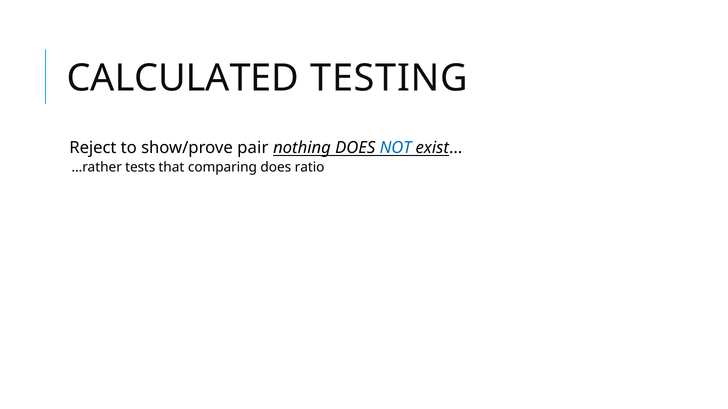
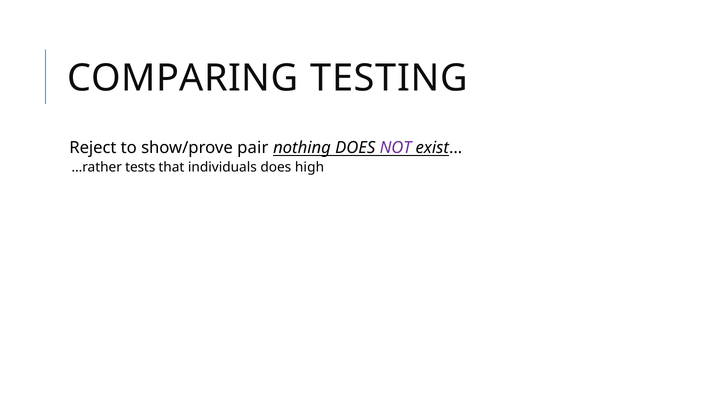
CALCULATED: CALCULATED -> COMPARING
NOT colour: blue -> purple
comparing: comparing -> individuals
ratio: ratio -> high
